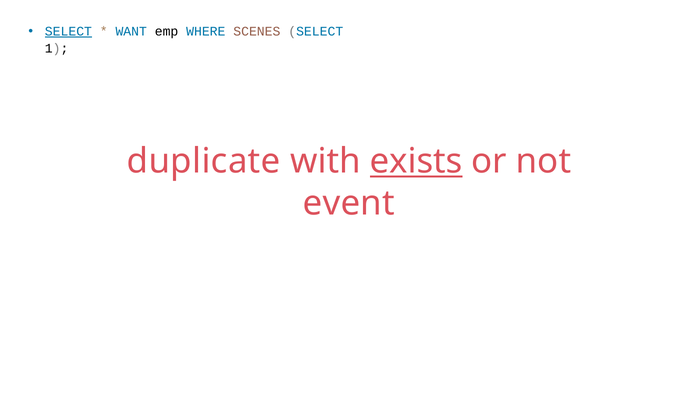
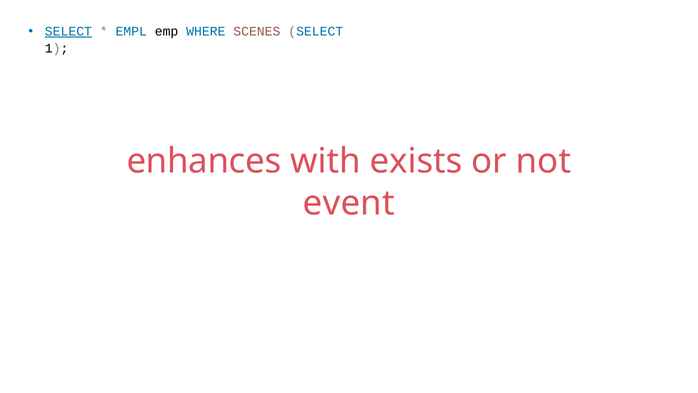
WANT: WANT -> EMPL
duplicate: duplicate -> enhances
exists underline: present -> none
